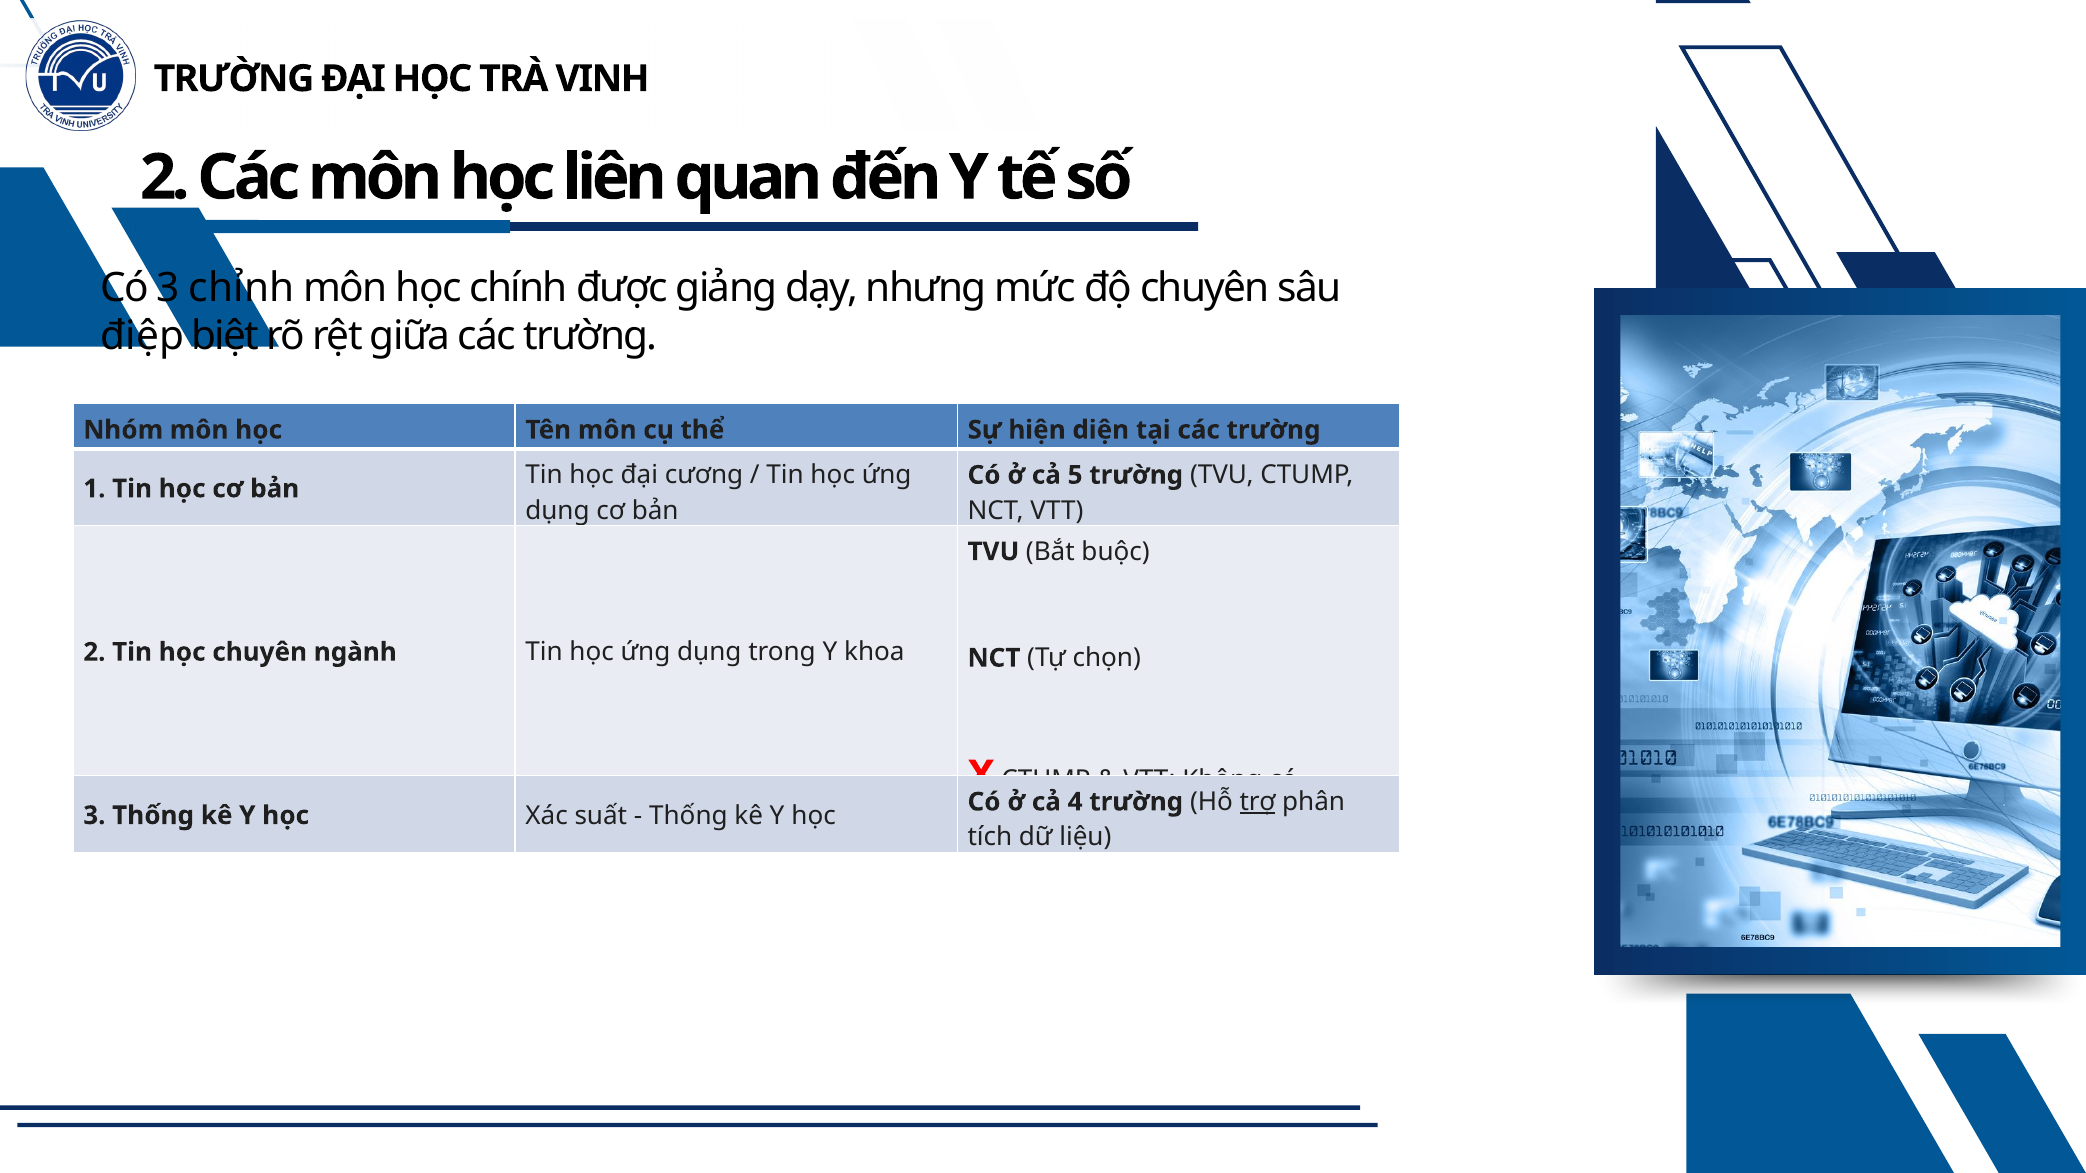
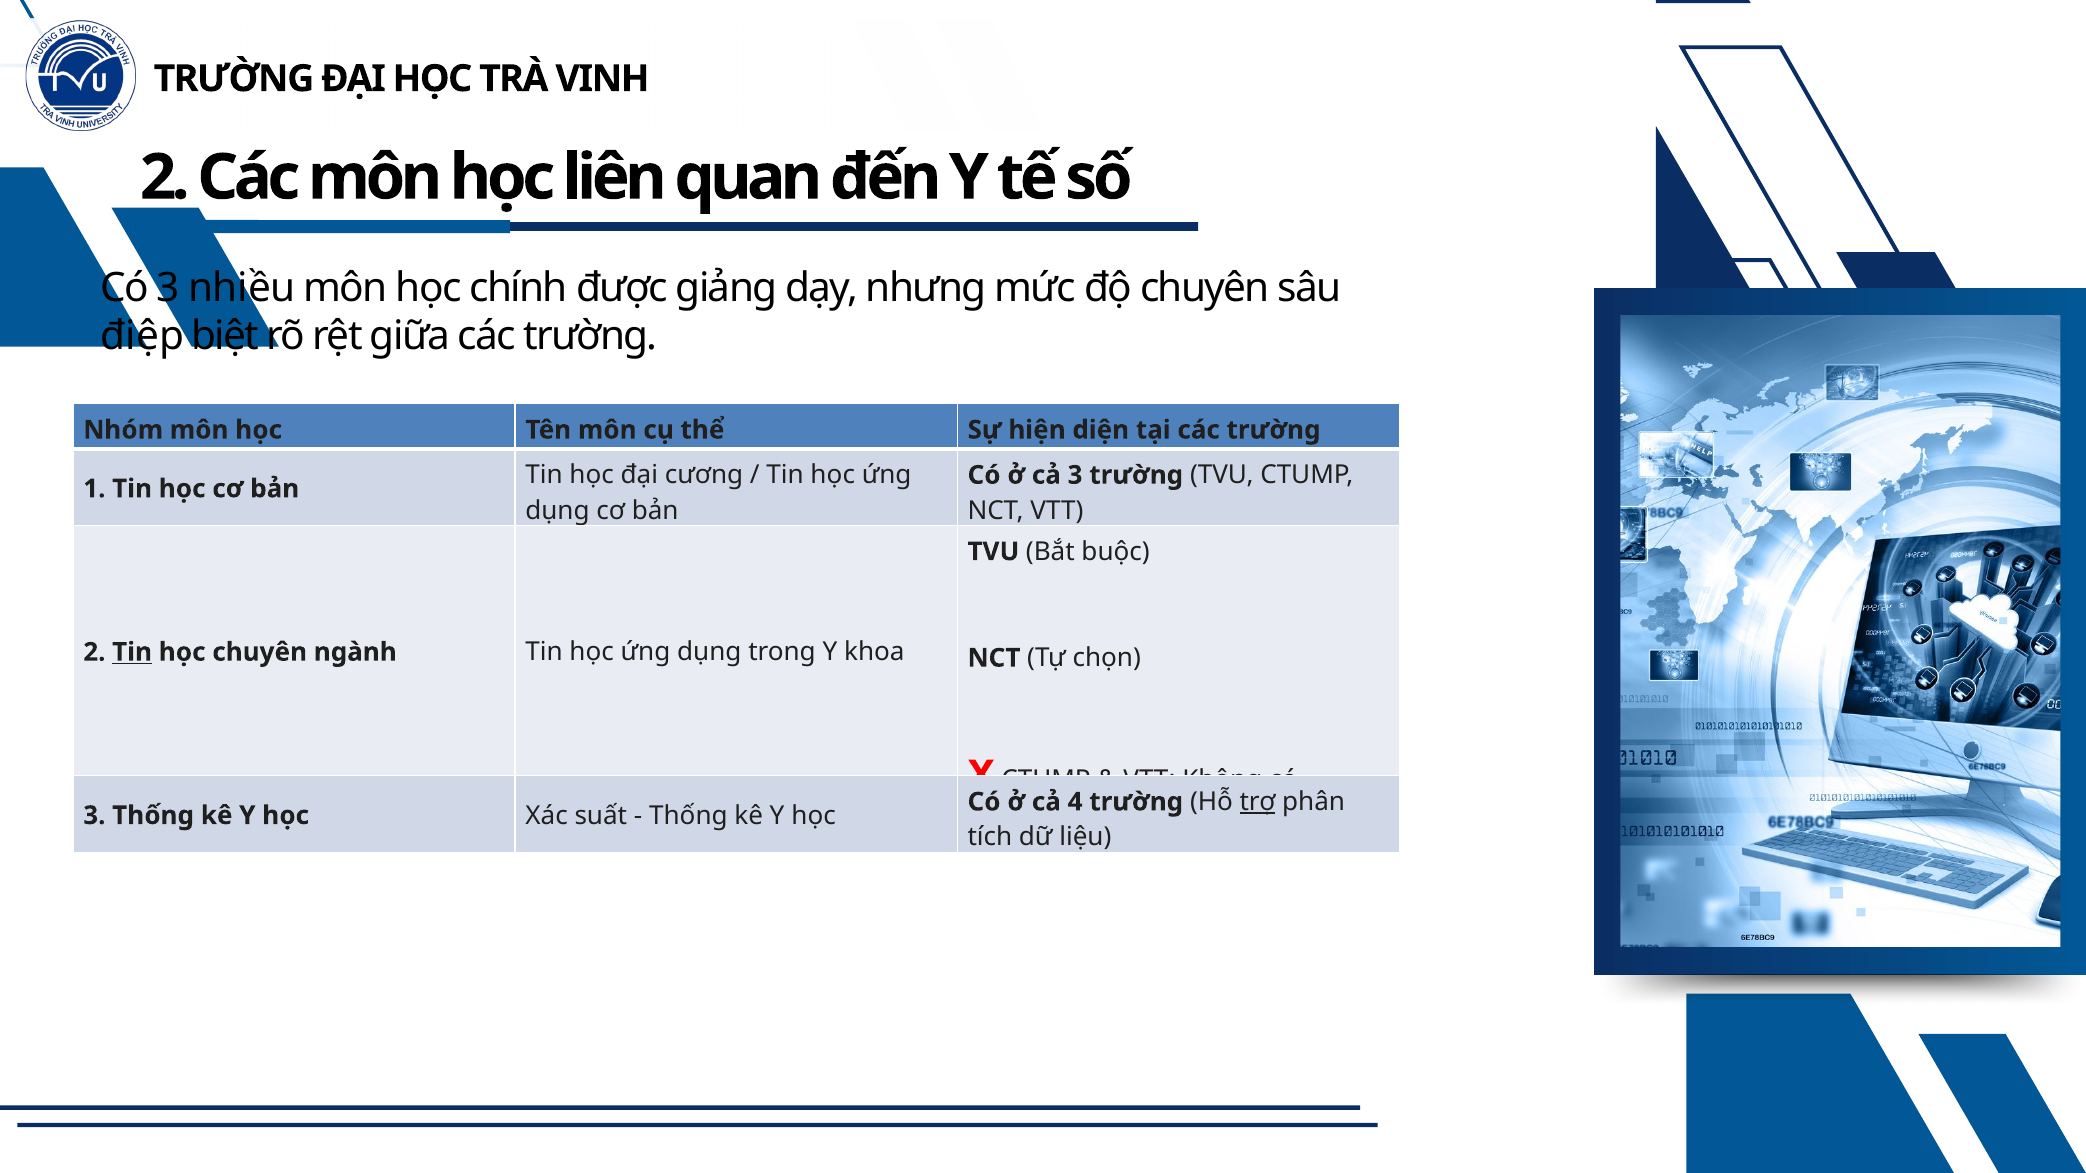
chỉnh: chỉnh -> nhiều
cả 5: 5 -> 3
Tin at (132, 652) underline: none -> present
